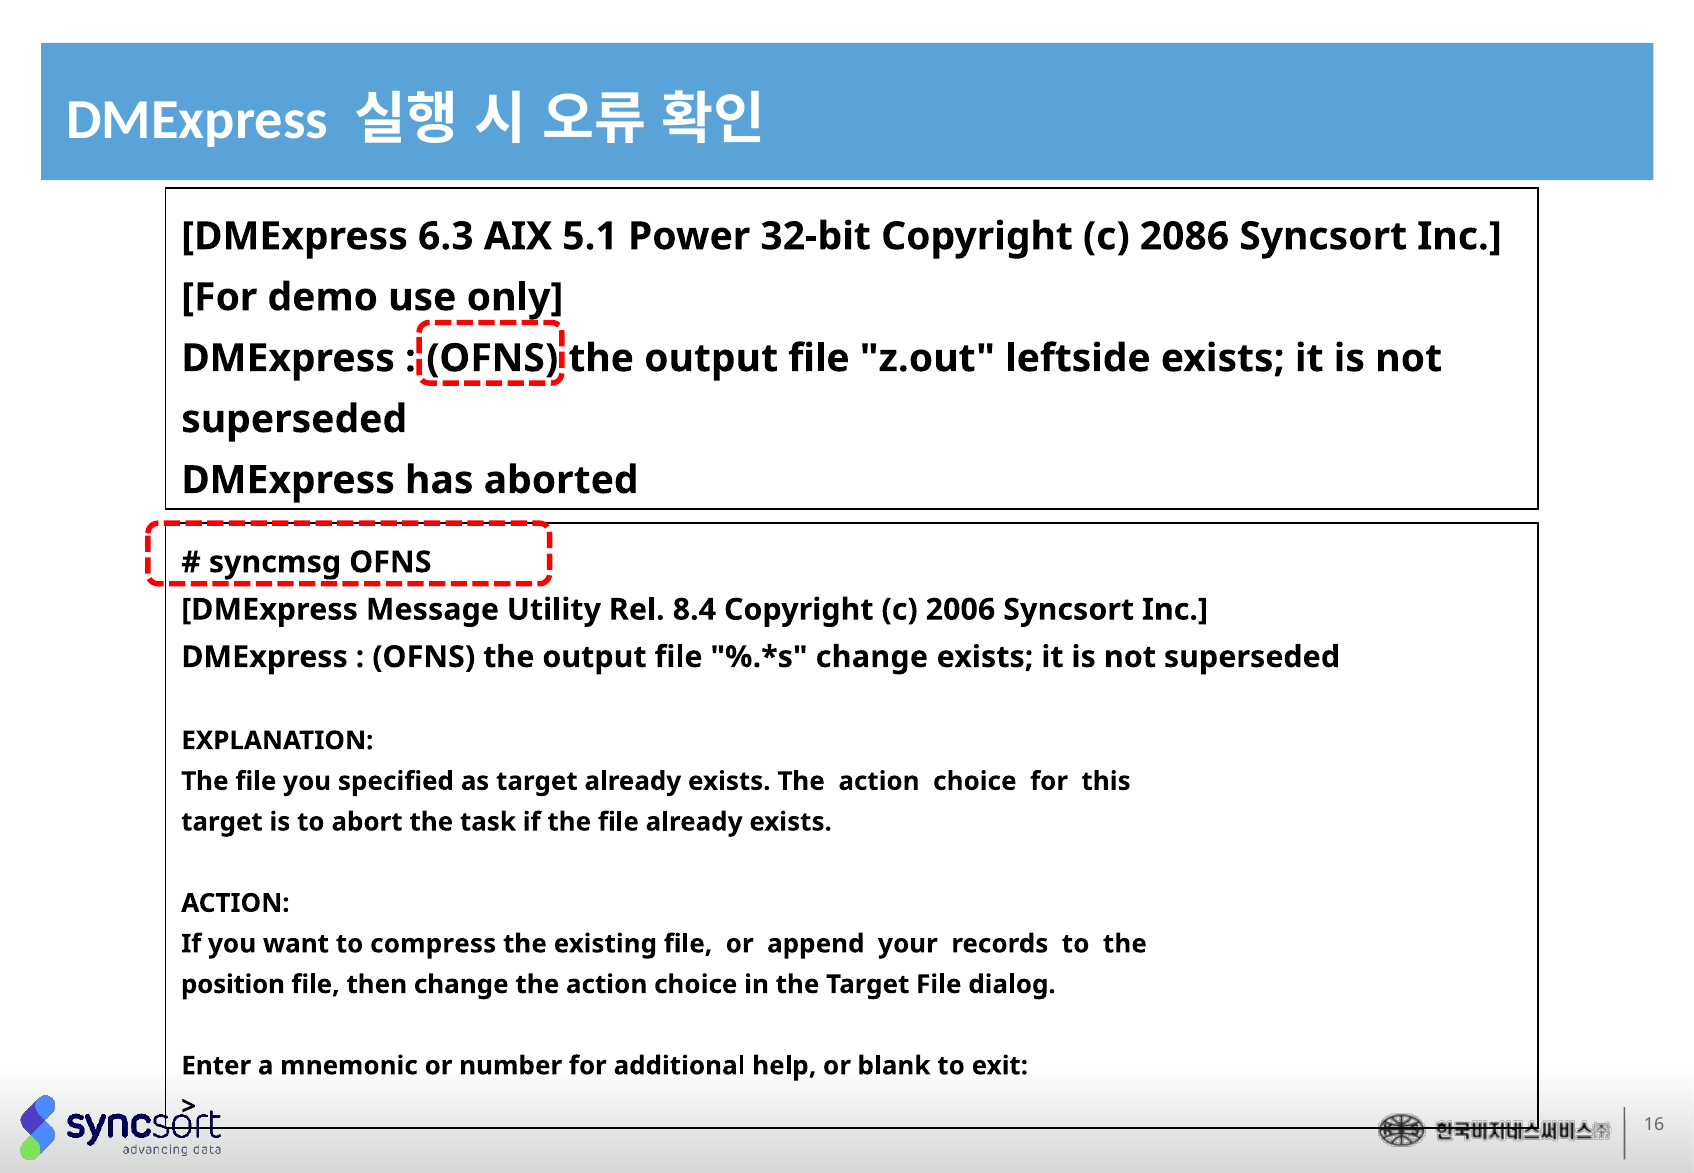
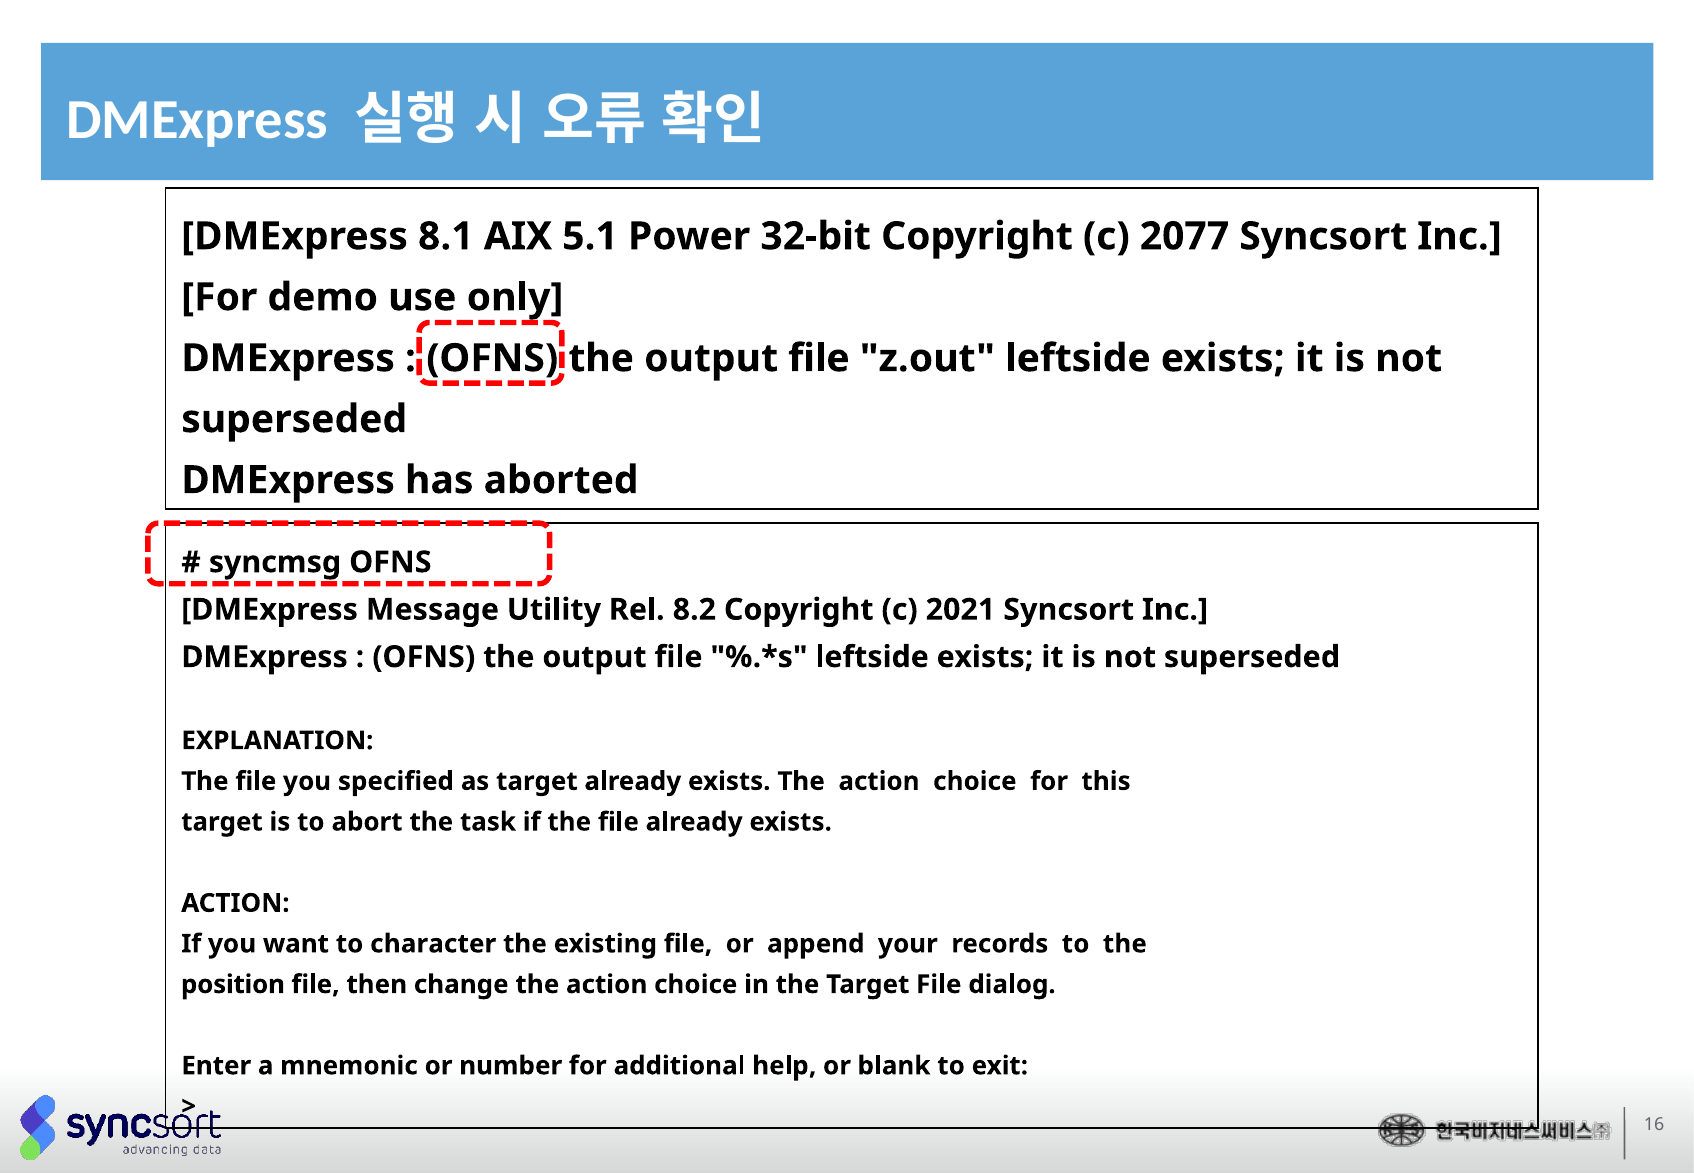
6.3: 6.3 -> 8.1
2086: 2086 -> 2077
8.4: 8.4 -> 8.2
2006: 2006 -> 2021
change at (872, 657): change -> leftside
compress: compress -> character
